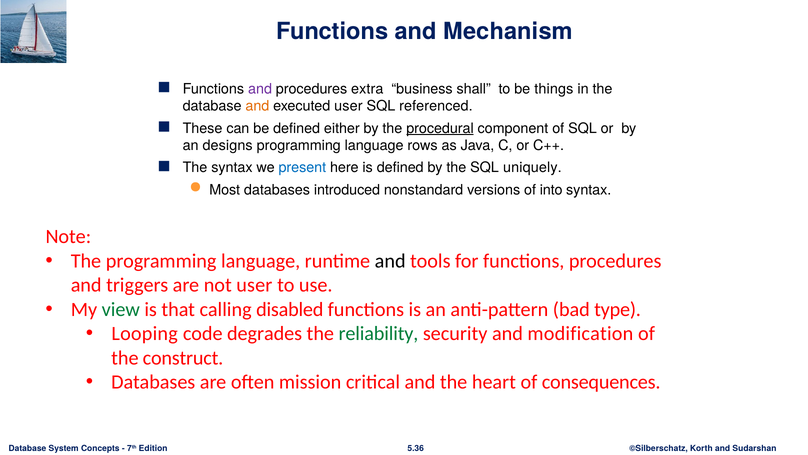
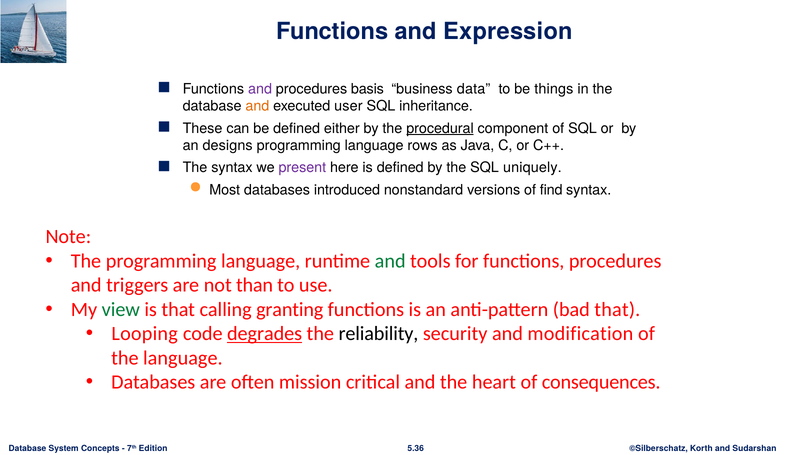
Mechanism: Mechanism -> Expression
extra: extra -> basis
shall: shall -> data
referenced: referenced -> inheritance
present colour: blue -> purple
into: into -> find
and at (390, 261) colour: black -> green
not user: user -> than
disabled: disabled -> granting
bad type: type -> that
degrades underline: none -> present
reliability colour: green -> black
the construct: construct -> language
